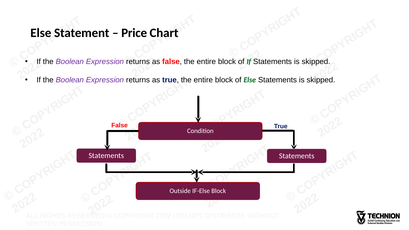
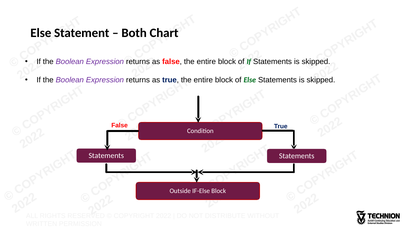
Price: Price -> Both
